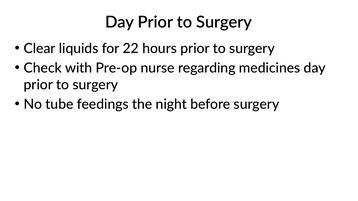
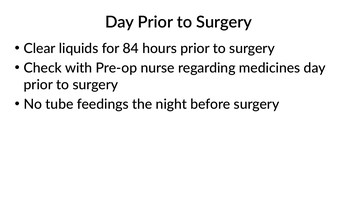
22: 22 -> 84
